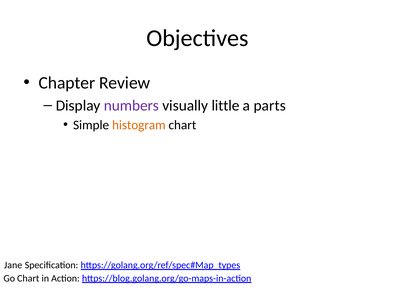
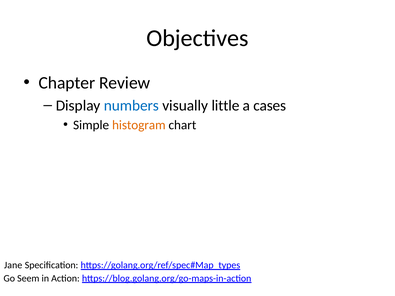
numbers colour: purple -> blue
parts: parts -> cases
Go Chart: Chart -> Seem
